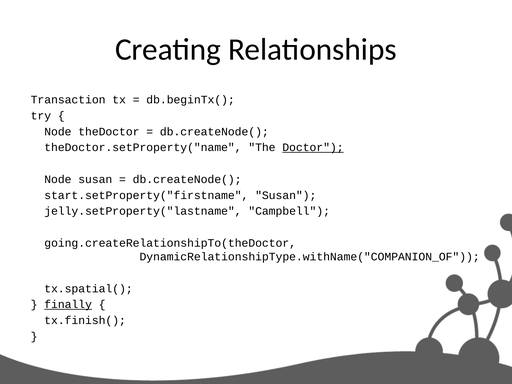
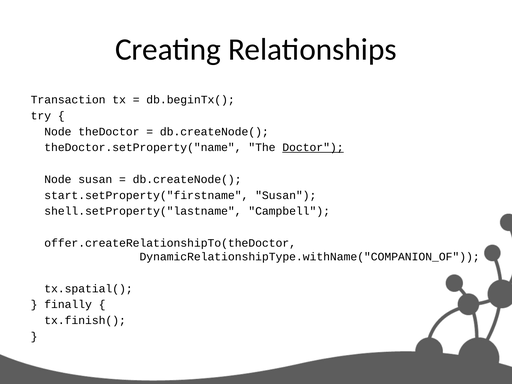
jelly.setProperty("lastname: jelly.setProperty("lastname -> shell.setProperty("lastname
going.createRelationshipTo(theDoctor: going.createRelationshipTo(theDoctor -> offer.createRelationshipTo(theDoctor
finally underline: present -> none
